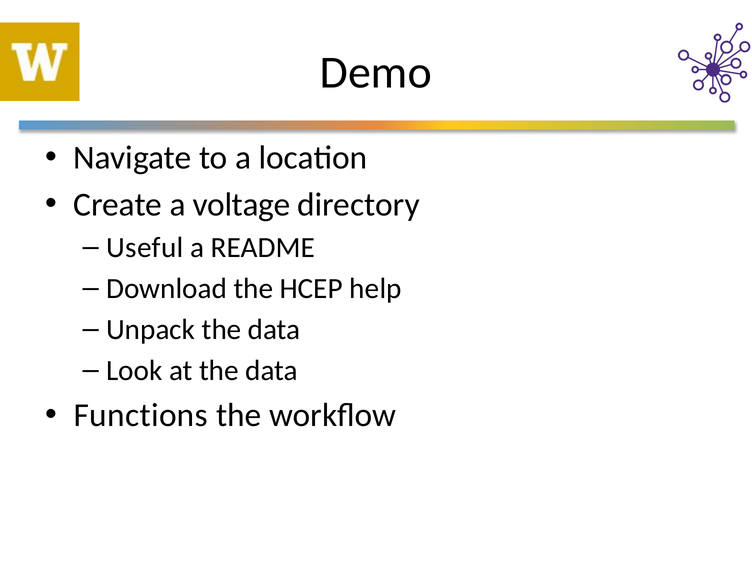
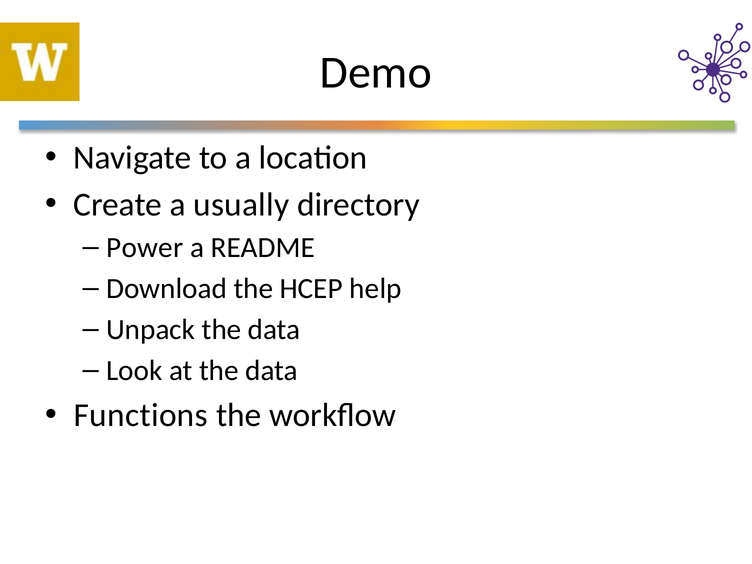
voltage: voltage -> usually
Useful: Useful -> Power
